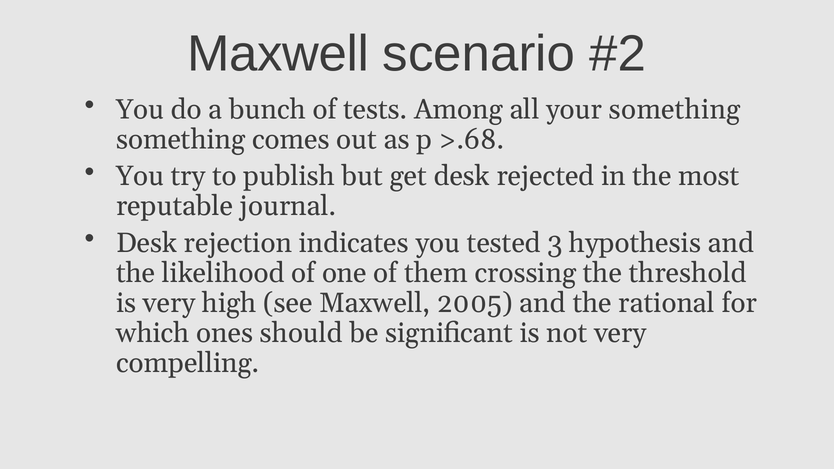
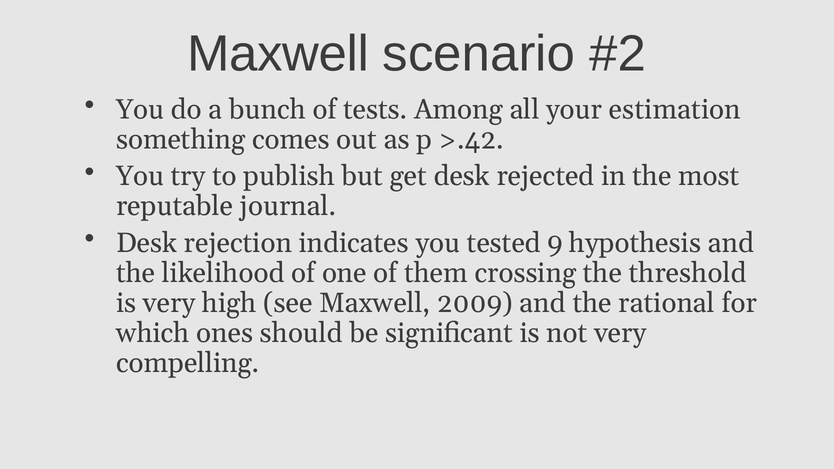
your something: something -> estimation
>.68: >.68 -> >.42
3: 3 -> 9
2005: 2005 -> 2009
